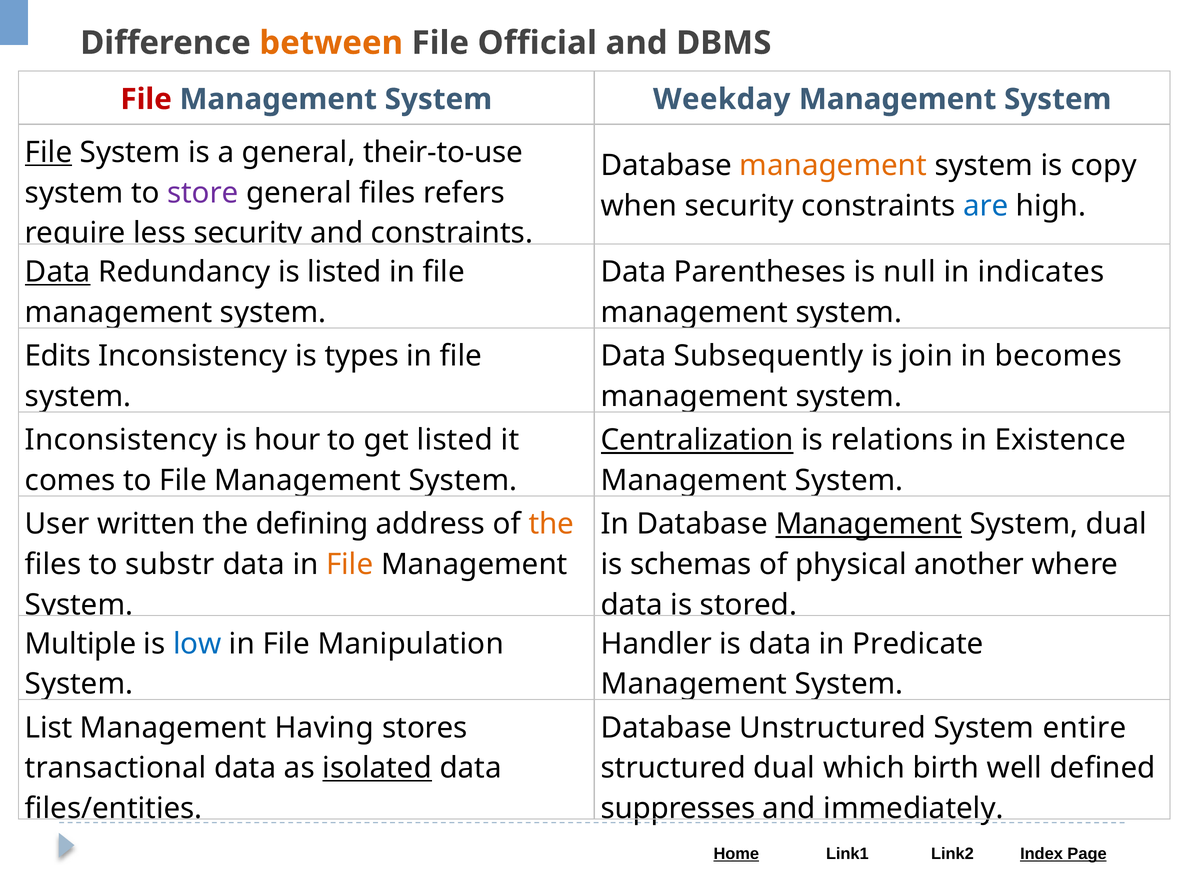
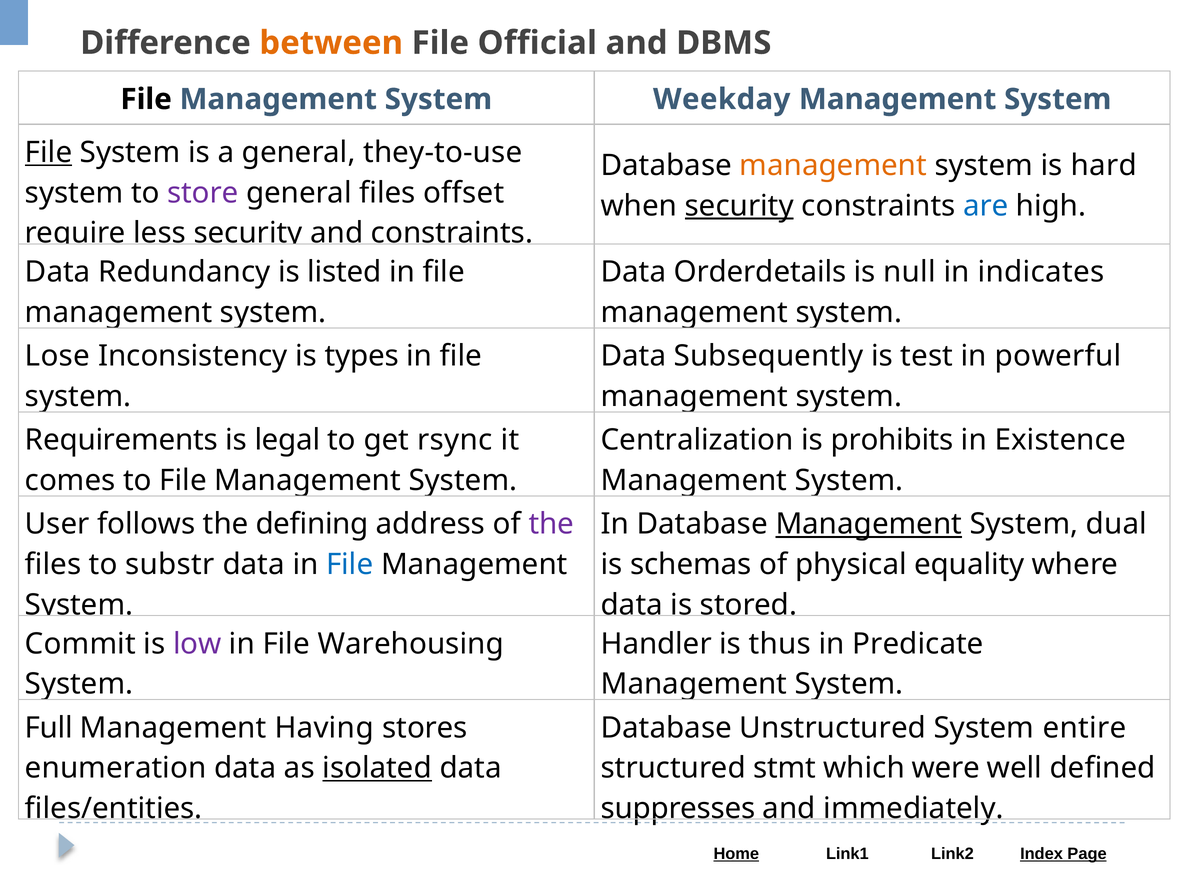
File at (146, 99) colour: red -> black
their-to-use: their-to-use -> they-to-use
copy: copy -> hard
refers: refers -> offset
security at (739, 206) underline: none -> present
Data at (58, 272) underline: present -> none
Parentheses: Parentheses -> Orderdetails
Edits: Edits -> Lose
join: join -> test
becomes: becomes -> powerful
Inconsistency at (121, 440): Inconsistency -> Requirements
hour: hour -> legal
get listed: listed -> rsync
Centralization underline: present -> none
relations: relations -> prohibits
written: written -> follows
the at (551, 524) colour: orange -> purple
File at (350, 564) colour: orange -> blue
another: another -> equality
Multiple: Multiple -> Commit
low colour: blue -> purple
Manipulation: Manipulation -> Warehousing
is data: data -> thus
List: List -> Full
transactional: transactional -> enumeration
structured dual: dual -> stmt
birth: birth -> were
